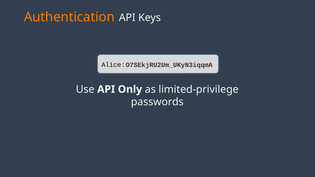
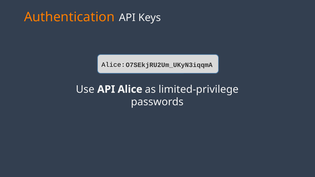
Only: Only -> Alice
